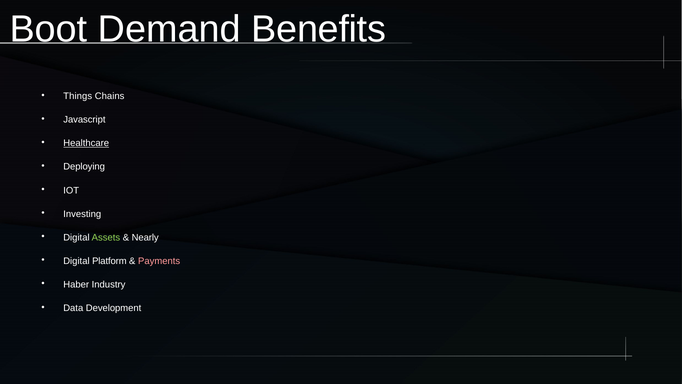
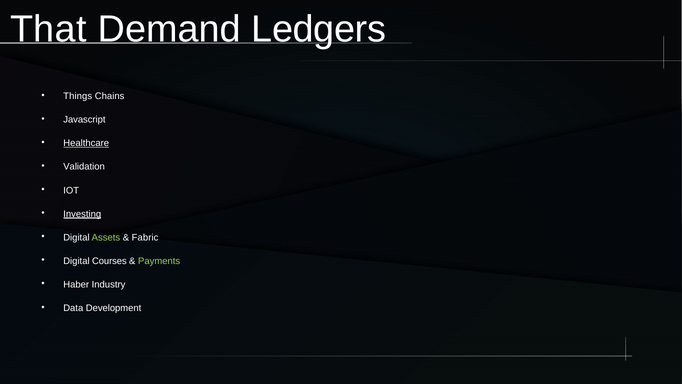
Boot: Boot -> That
Benefits: Benefits -> Ledgers
Deploying: Deploying -> Validation
Investing underline: none -> present
Nearly: Nearly -> Fabric
Platform: Platform -> Courses
Payments colour: pink -> light green
